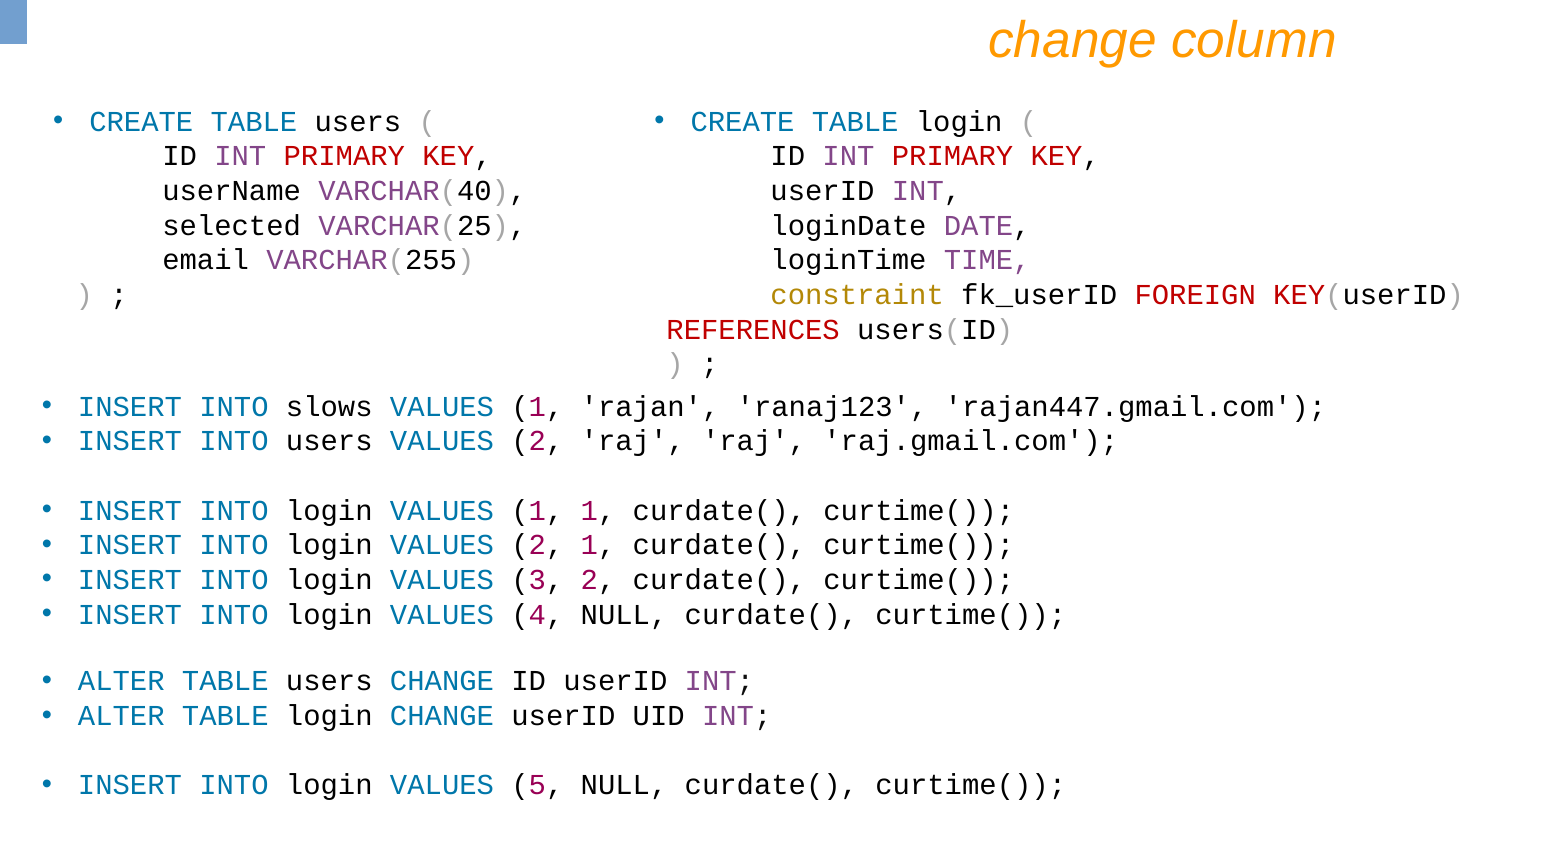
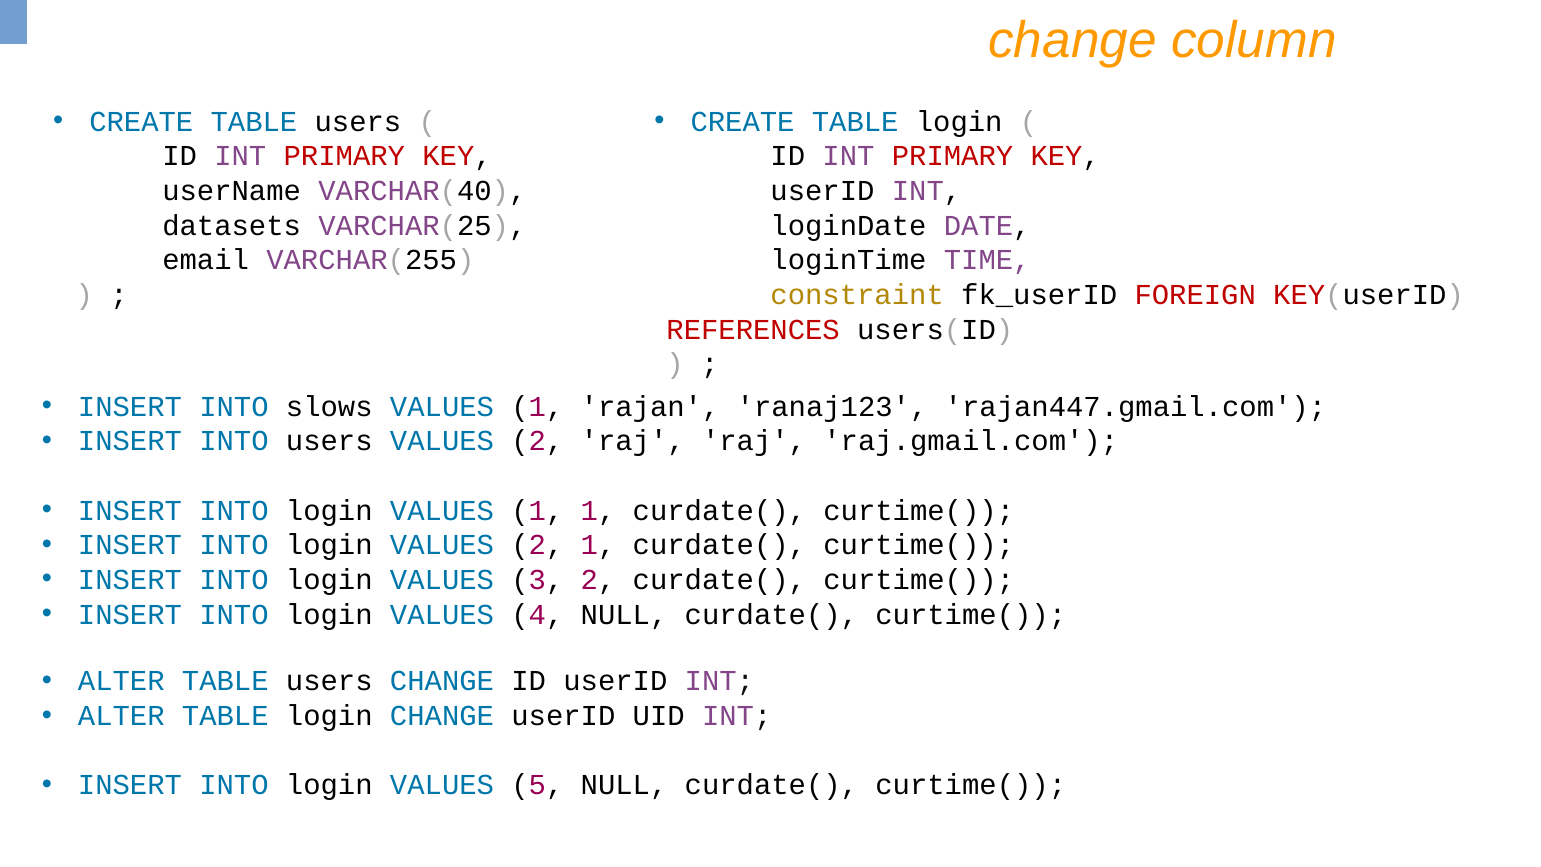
selected: selected -> datasets
